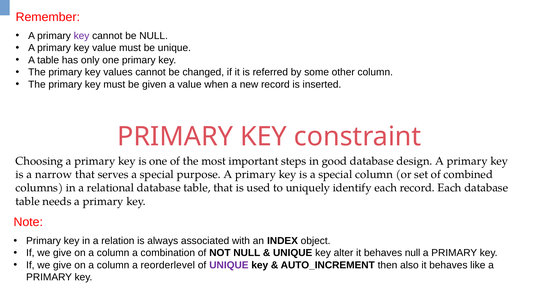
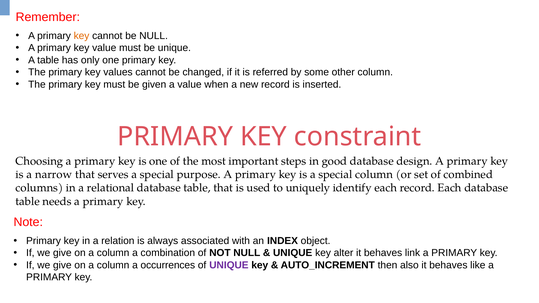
key at (82, 36) colour: purple -> orange
behaves null: null -> link
reorderlevel: reorderlevel -> occurrences
